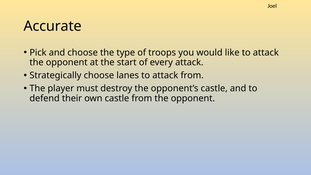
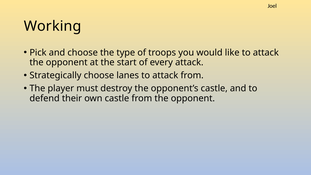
Accurate: Accurate -> Working
